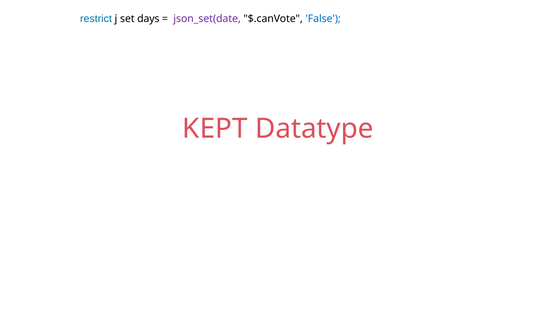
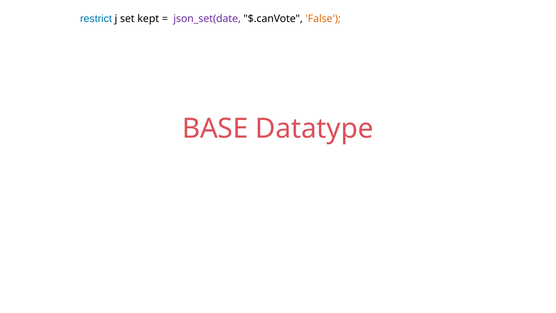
days: days -> kept
False colour: blue -> orange
KEPT: KEPT -> BASE
